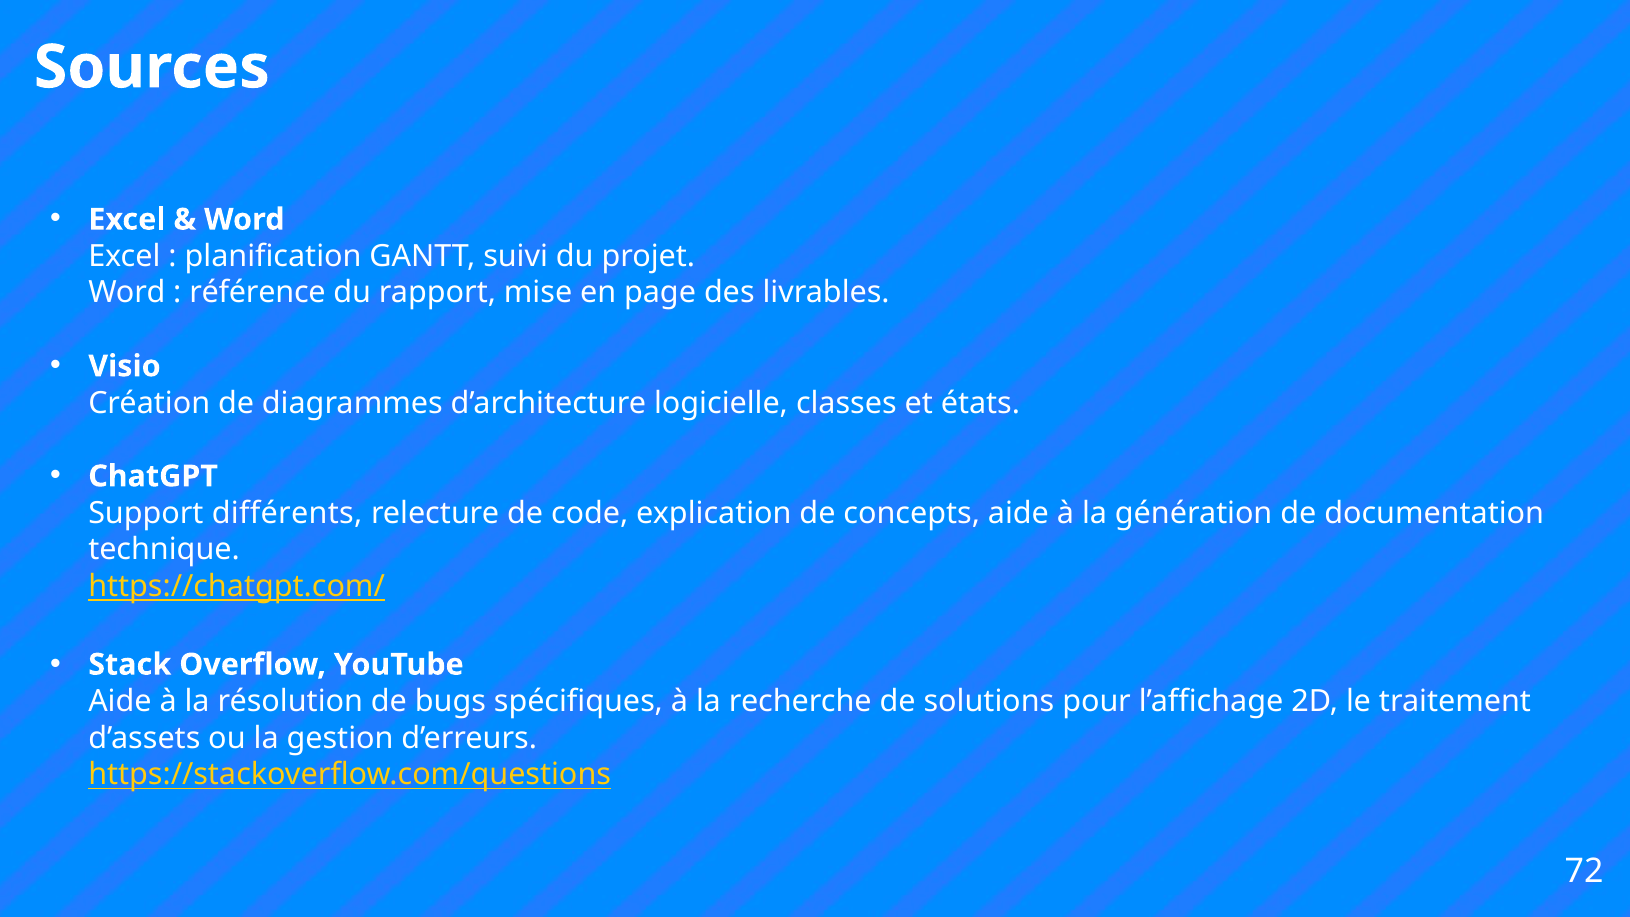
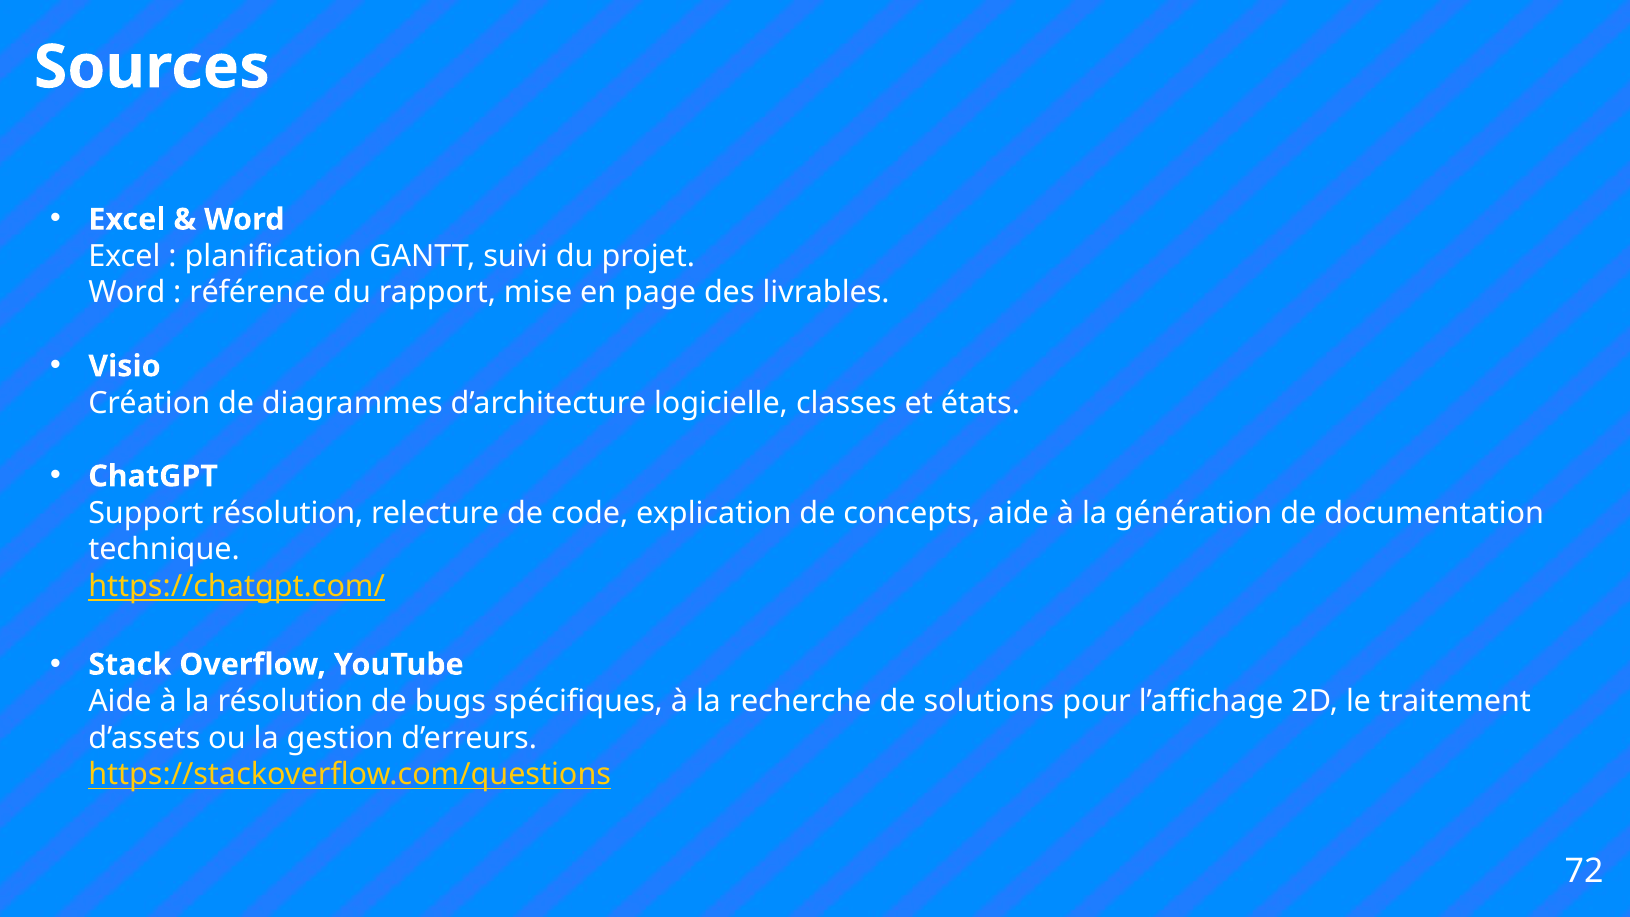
Support différents: différents -> résolution
